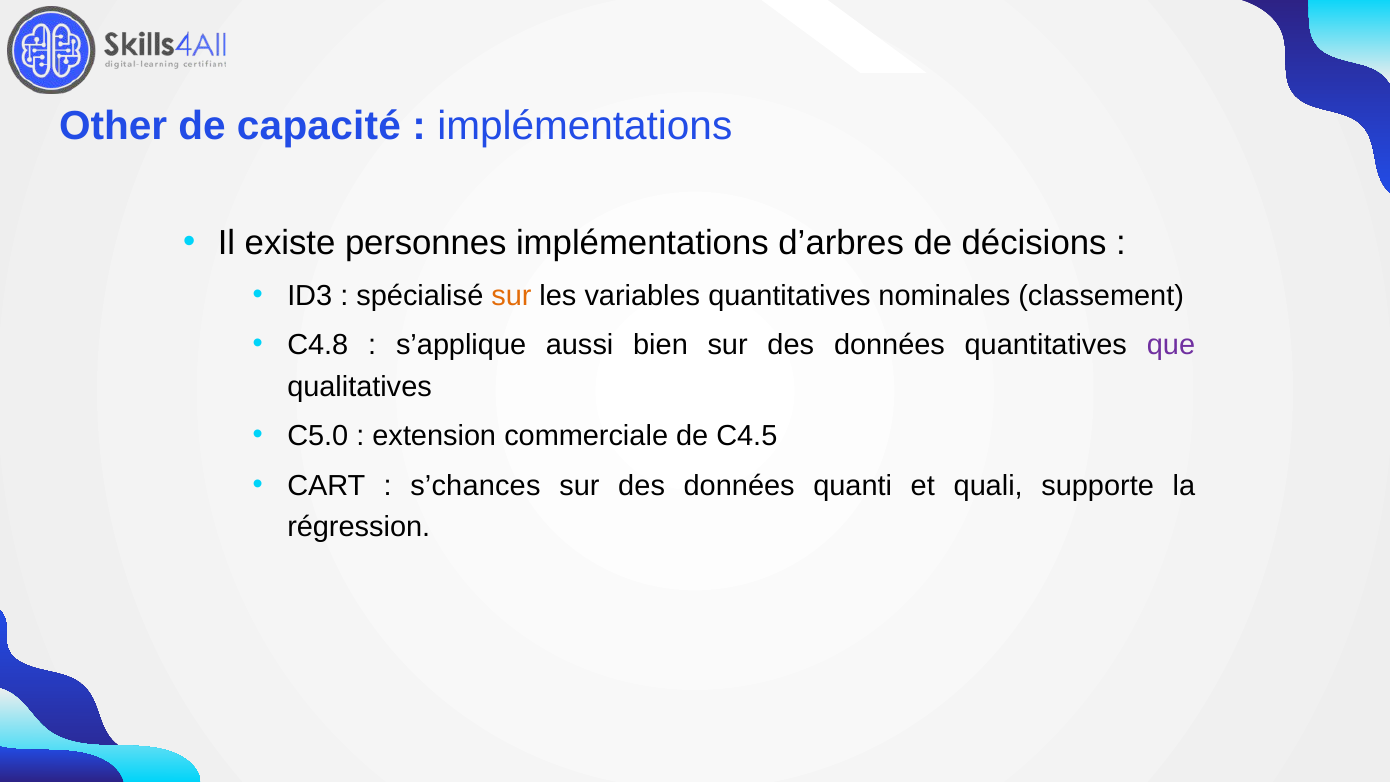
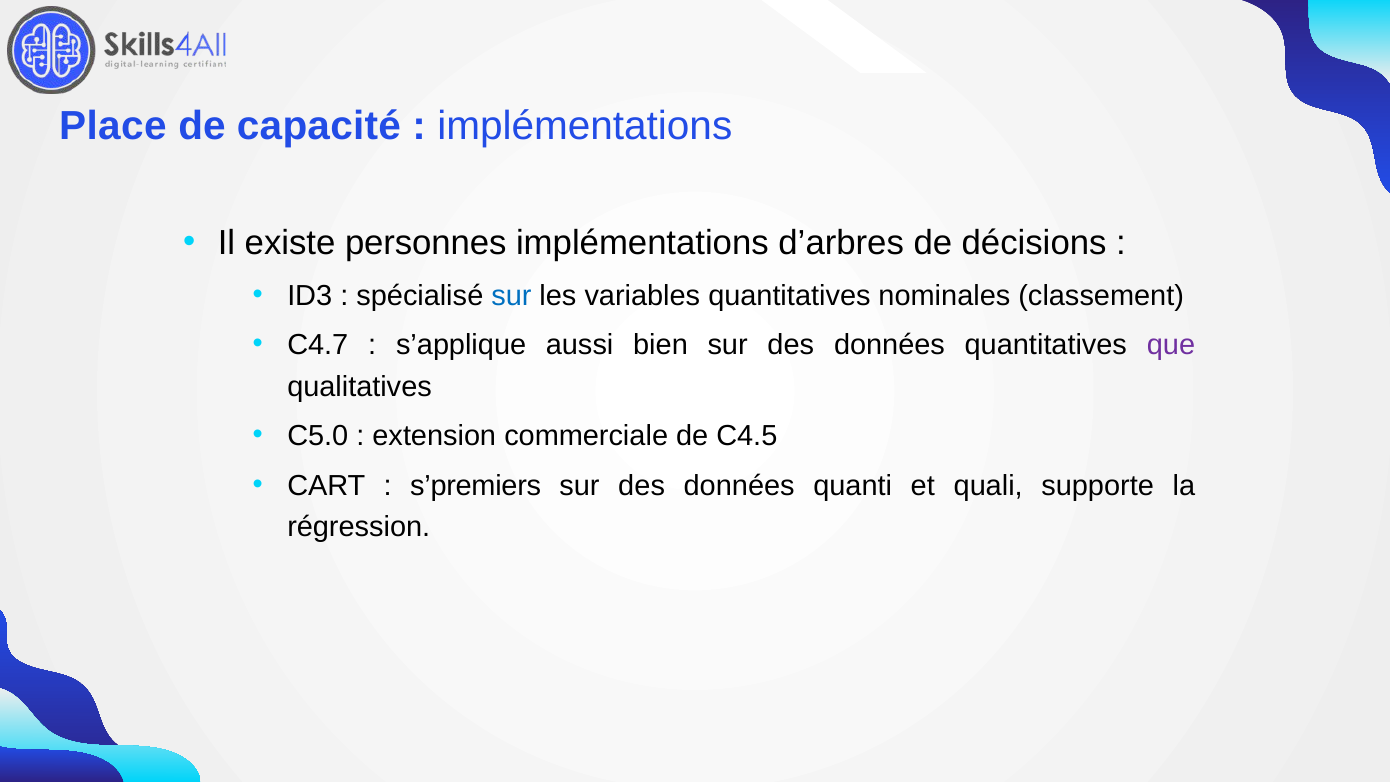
Other: Other -> Place
sur at (511, 296) colour: orange -> blue
C4.8: C4.8 -> C4.7
s’chances: s’chances -> s’premiers
